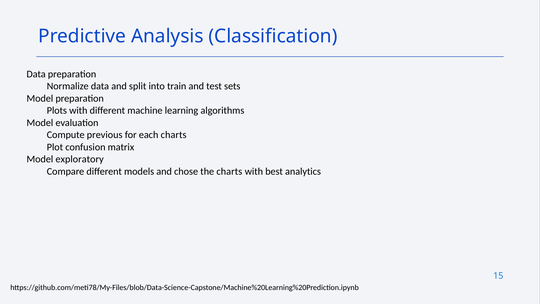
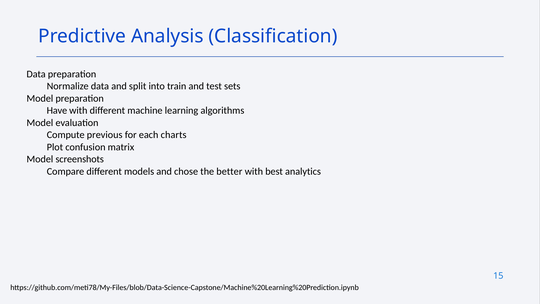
Plots: Plots -> Have
exploratory: exploratory -> screenshots
the charts: charts -> better
